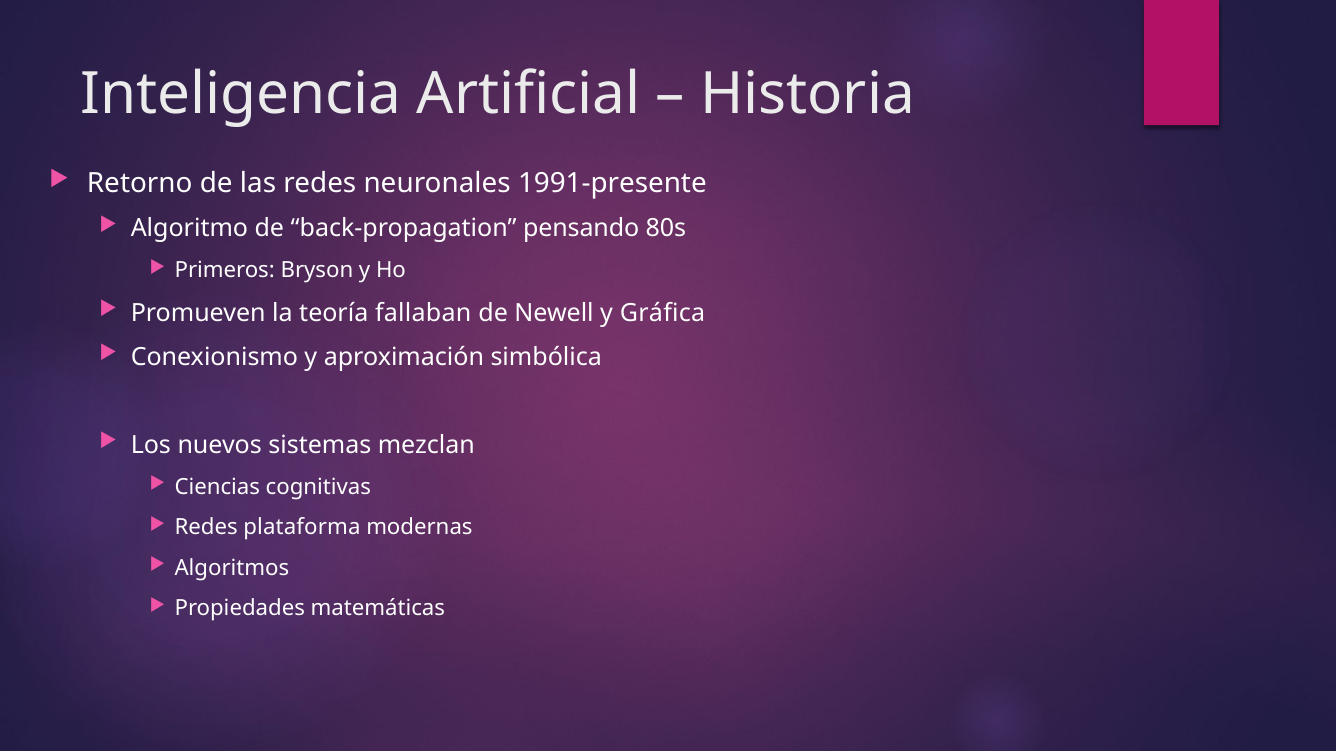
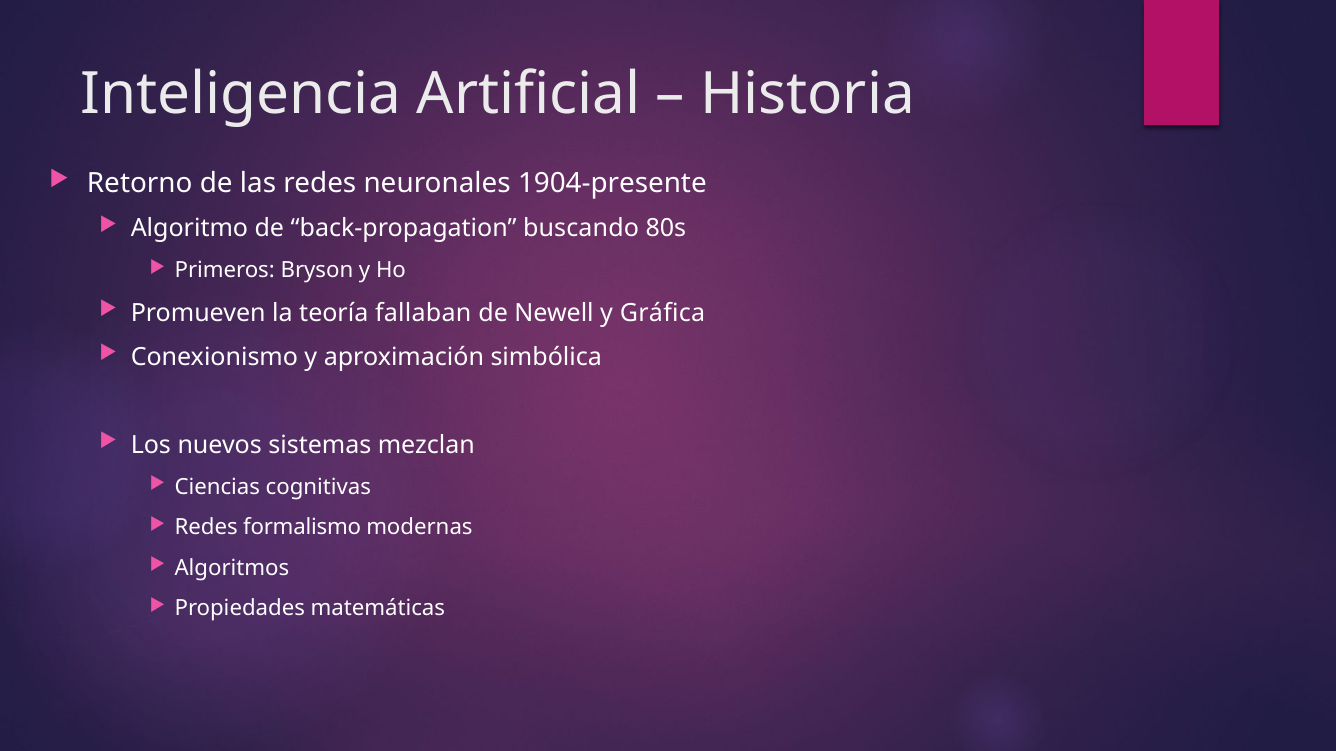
1991-presente: 1991-presente -> 1904-presente
pensando: pensando -> buscando
plataforma: plataforma -> formalismo
